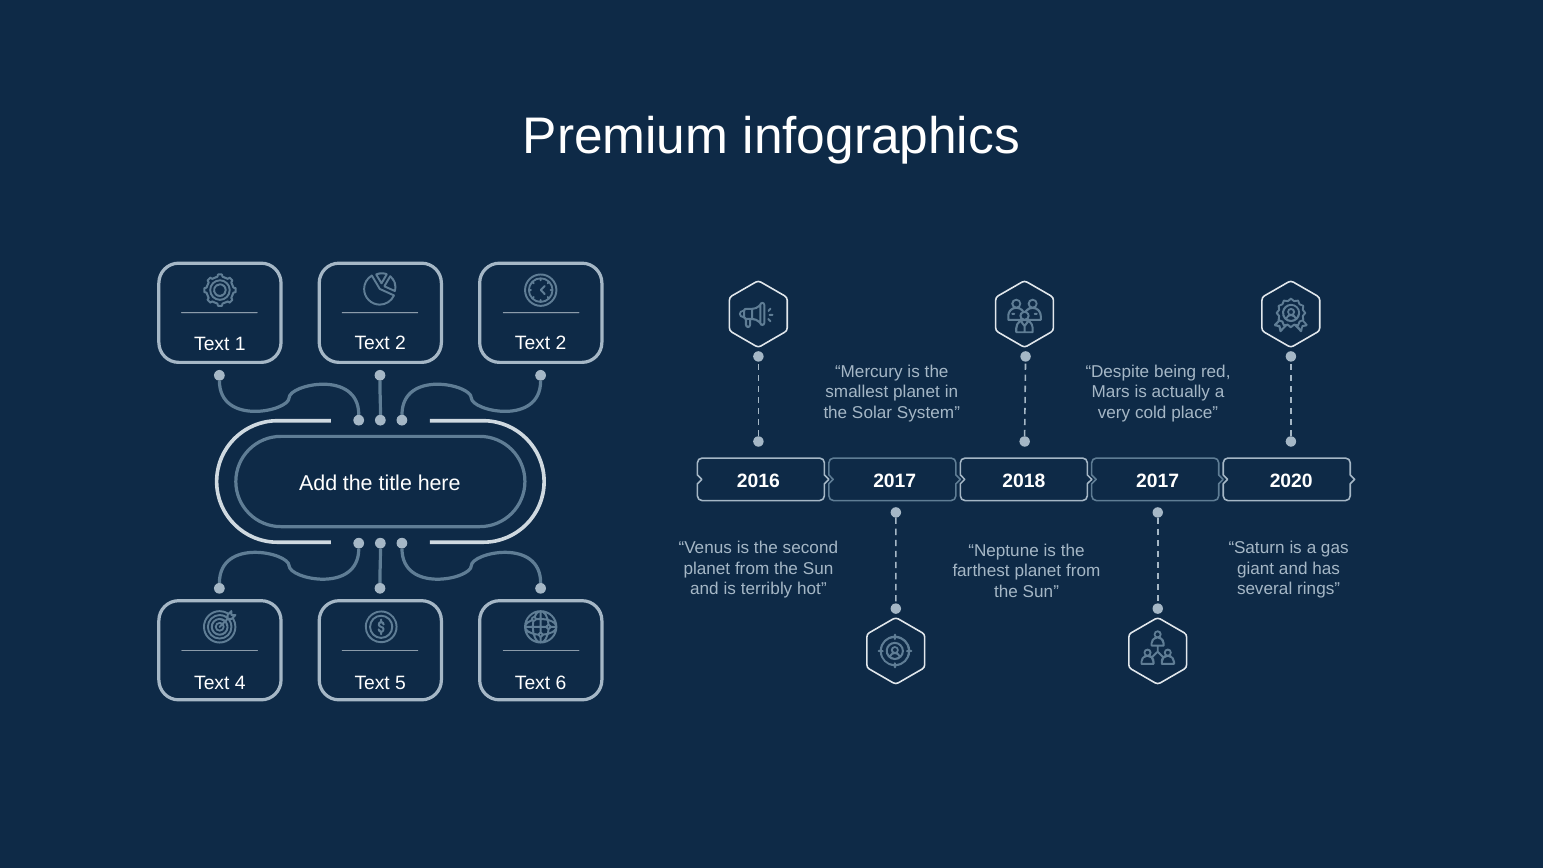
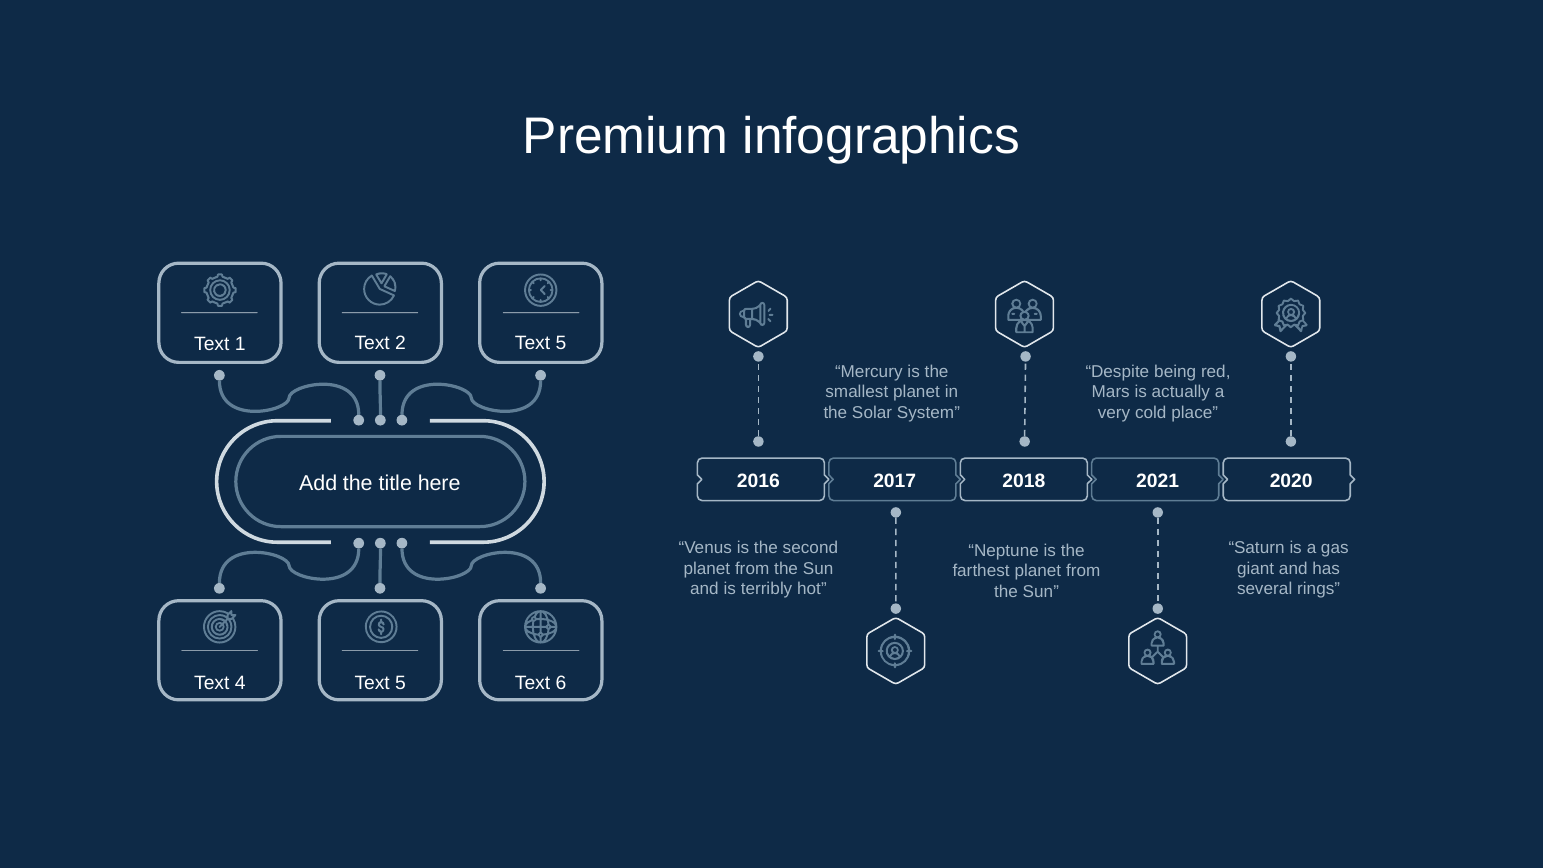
2 Text 2: 2 -> 5
2018 2017: 2017 -> 2021
